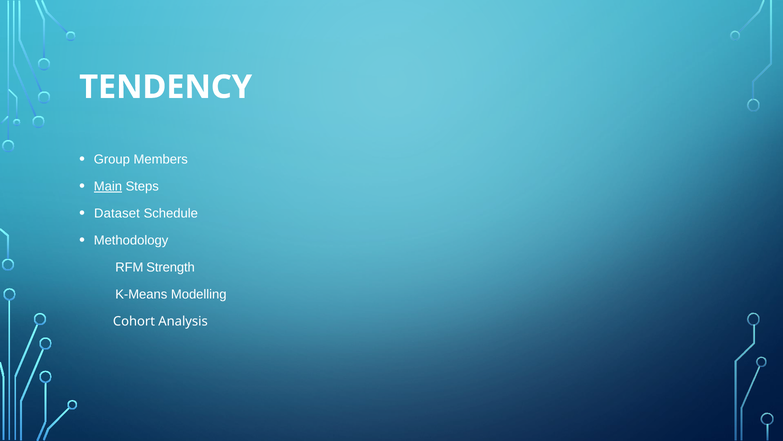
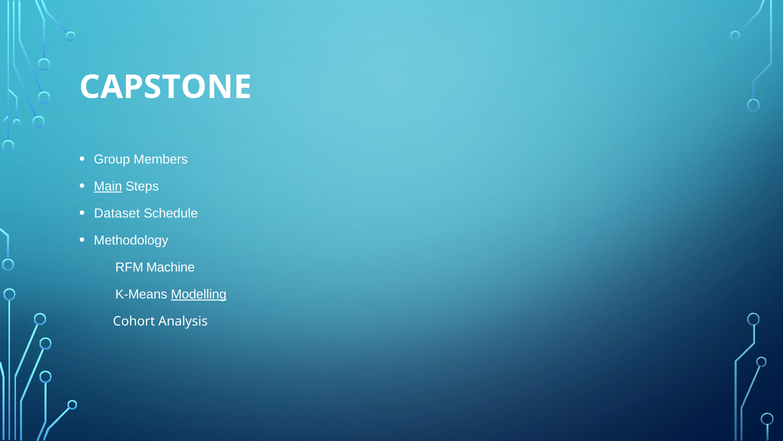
TENDENCY: TENDENCY -> CAPSTONE
Strength: Strength -> Machine
Modelling underline: none -> present
